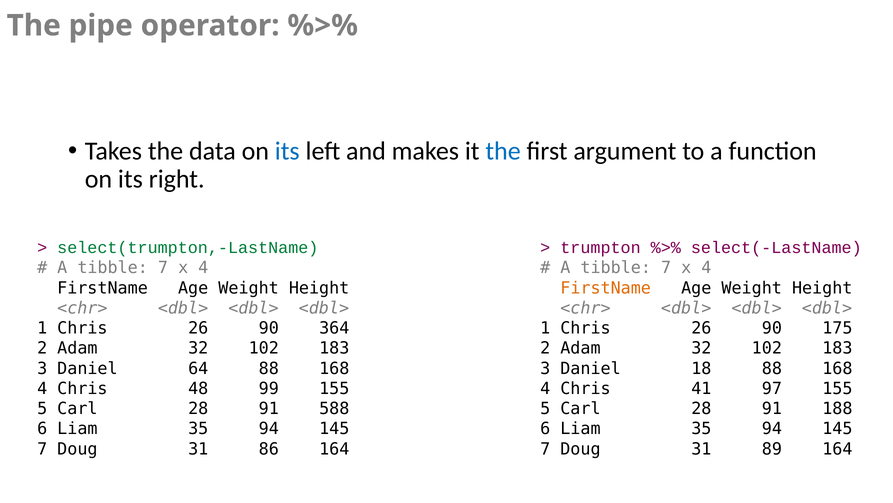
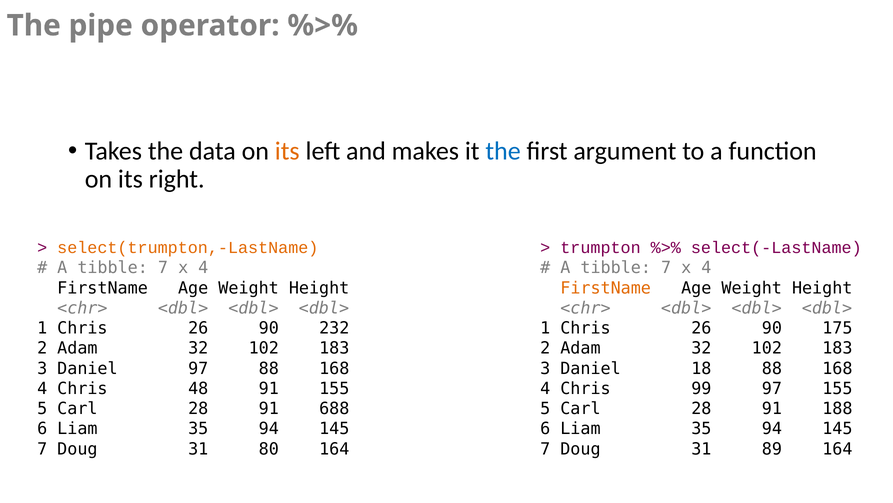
its at (287, 151) colour: blue -> orange
select(trumpton,-LastName colour: green -> orange
364: 364 -> 232
Daniel 64: 64 -> 97
48 99: 99 -> 91
41: 41 -> 99
588: 588 -> 688
86: 86 -> 80
